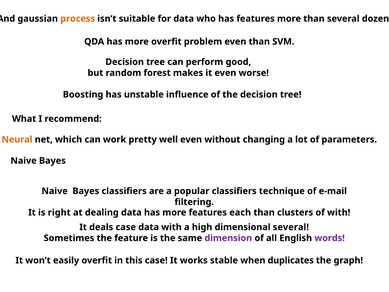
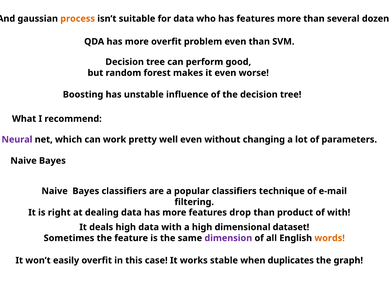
Neural colour: orange -> purple
each: each -> drop
clusters: clusters -> product
deals case: case -> high
dimensional several: several -> dataset
words colour: purple -> orange
